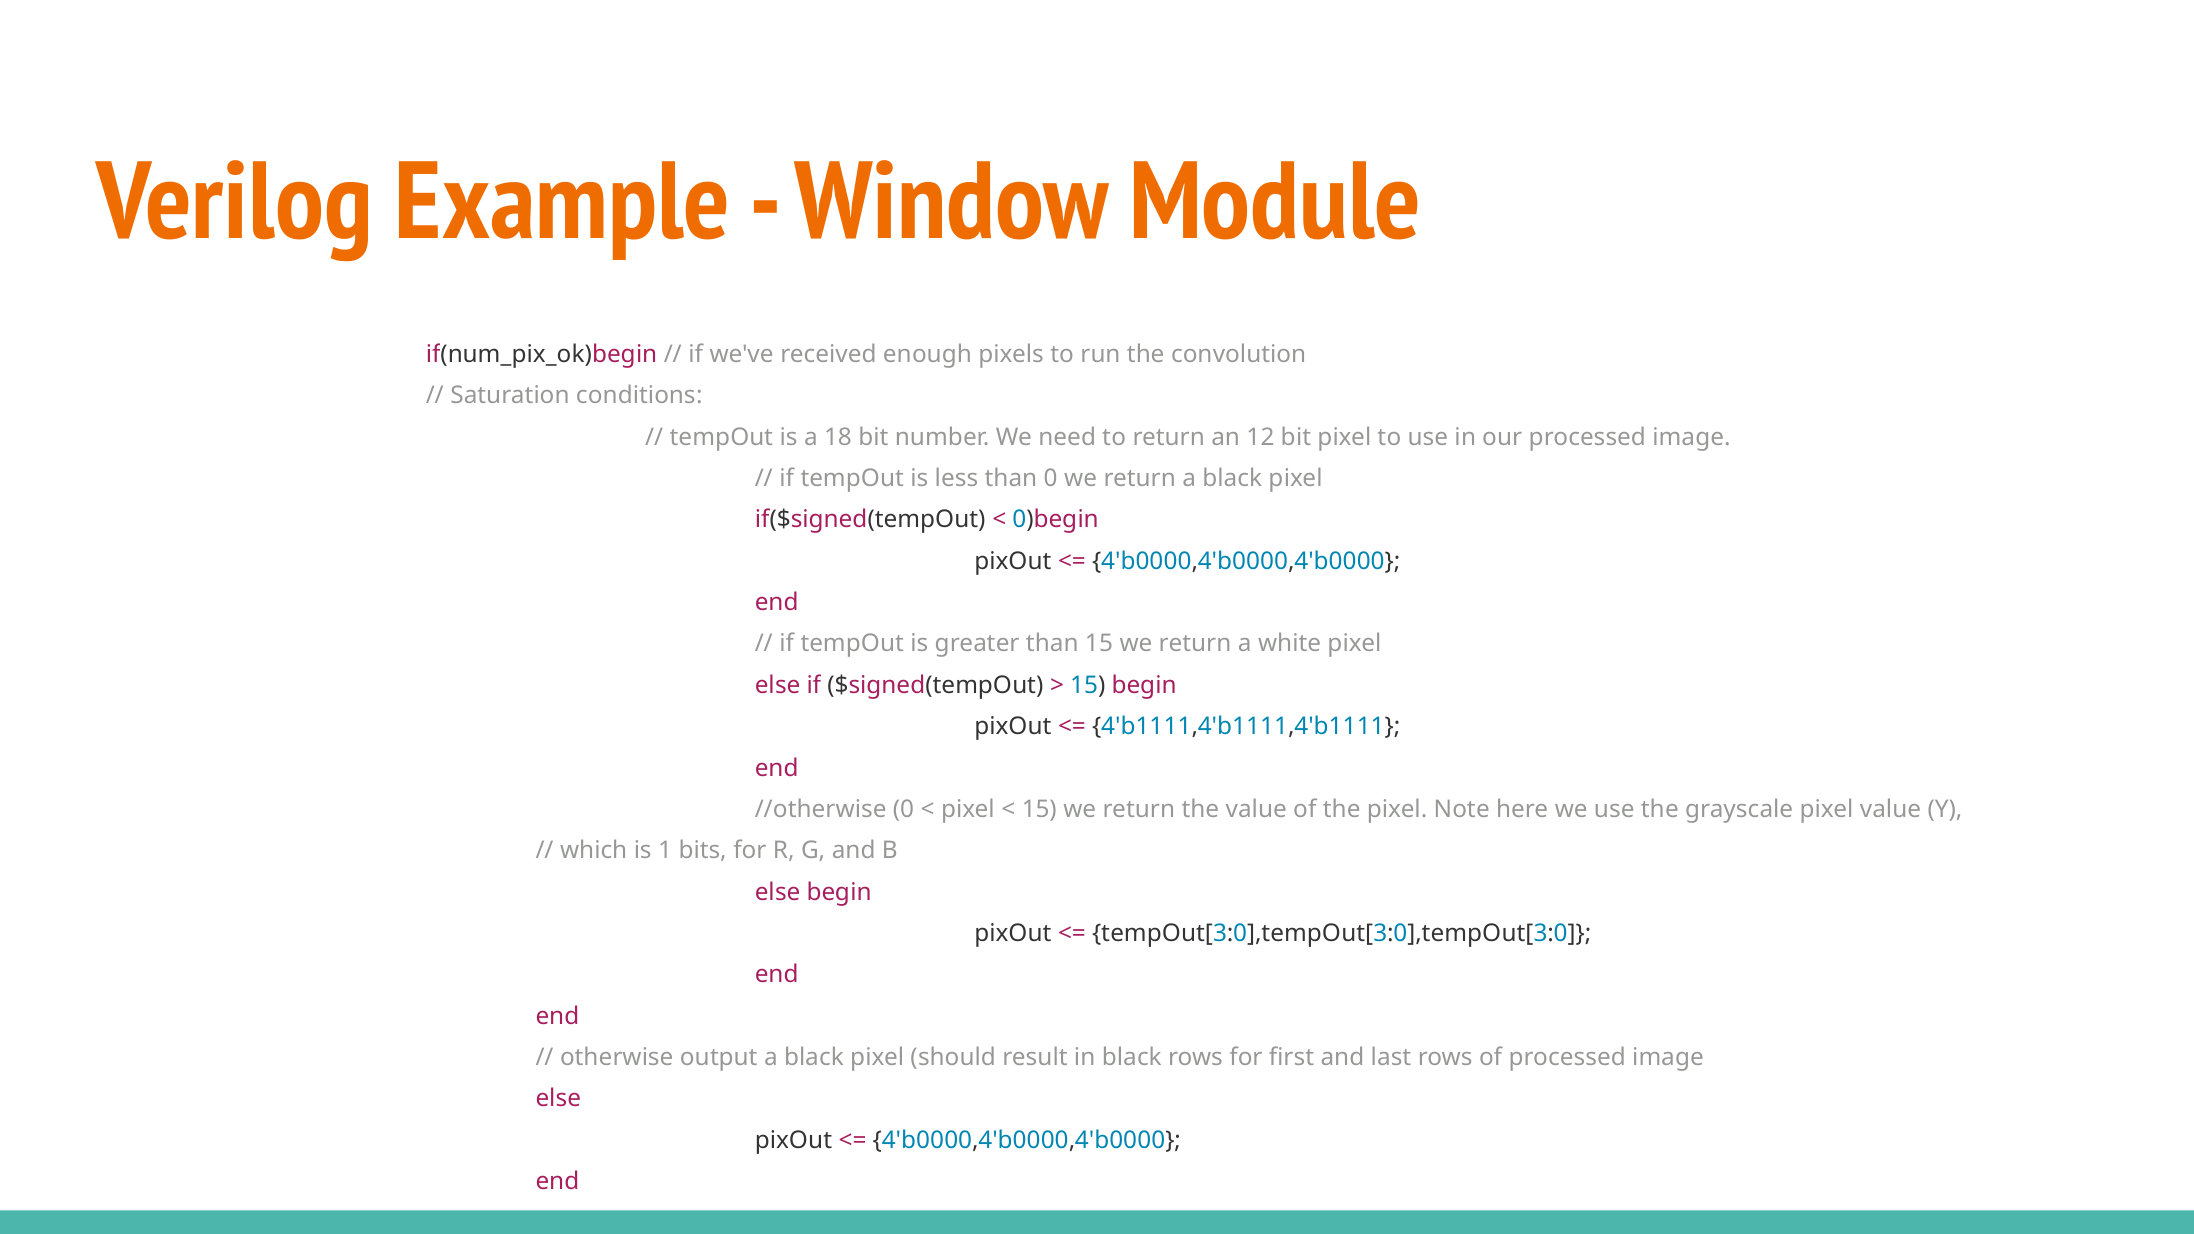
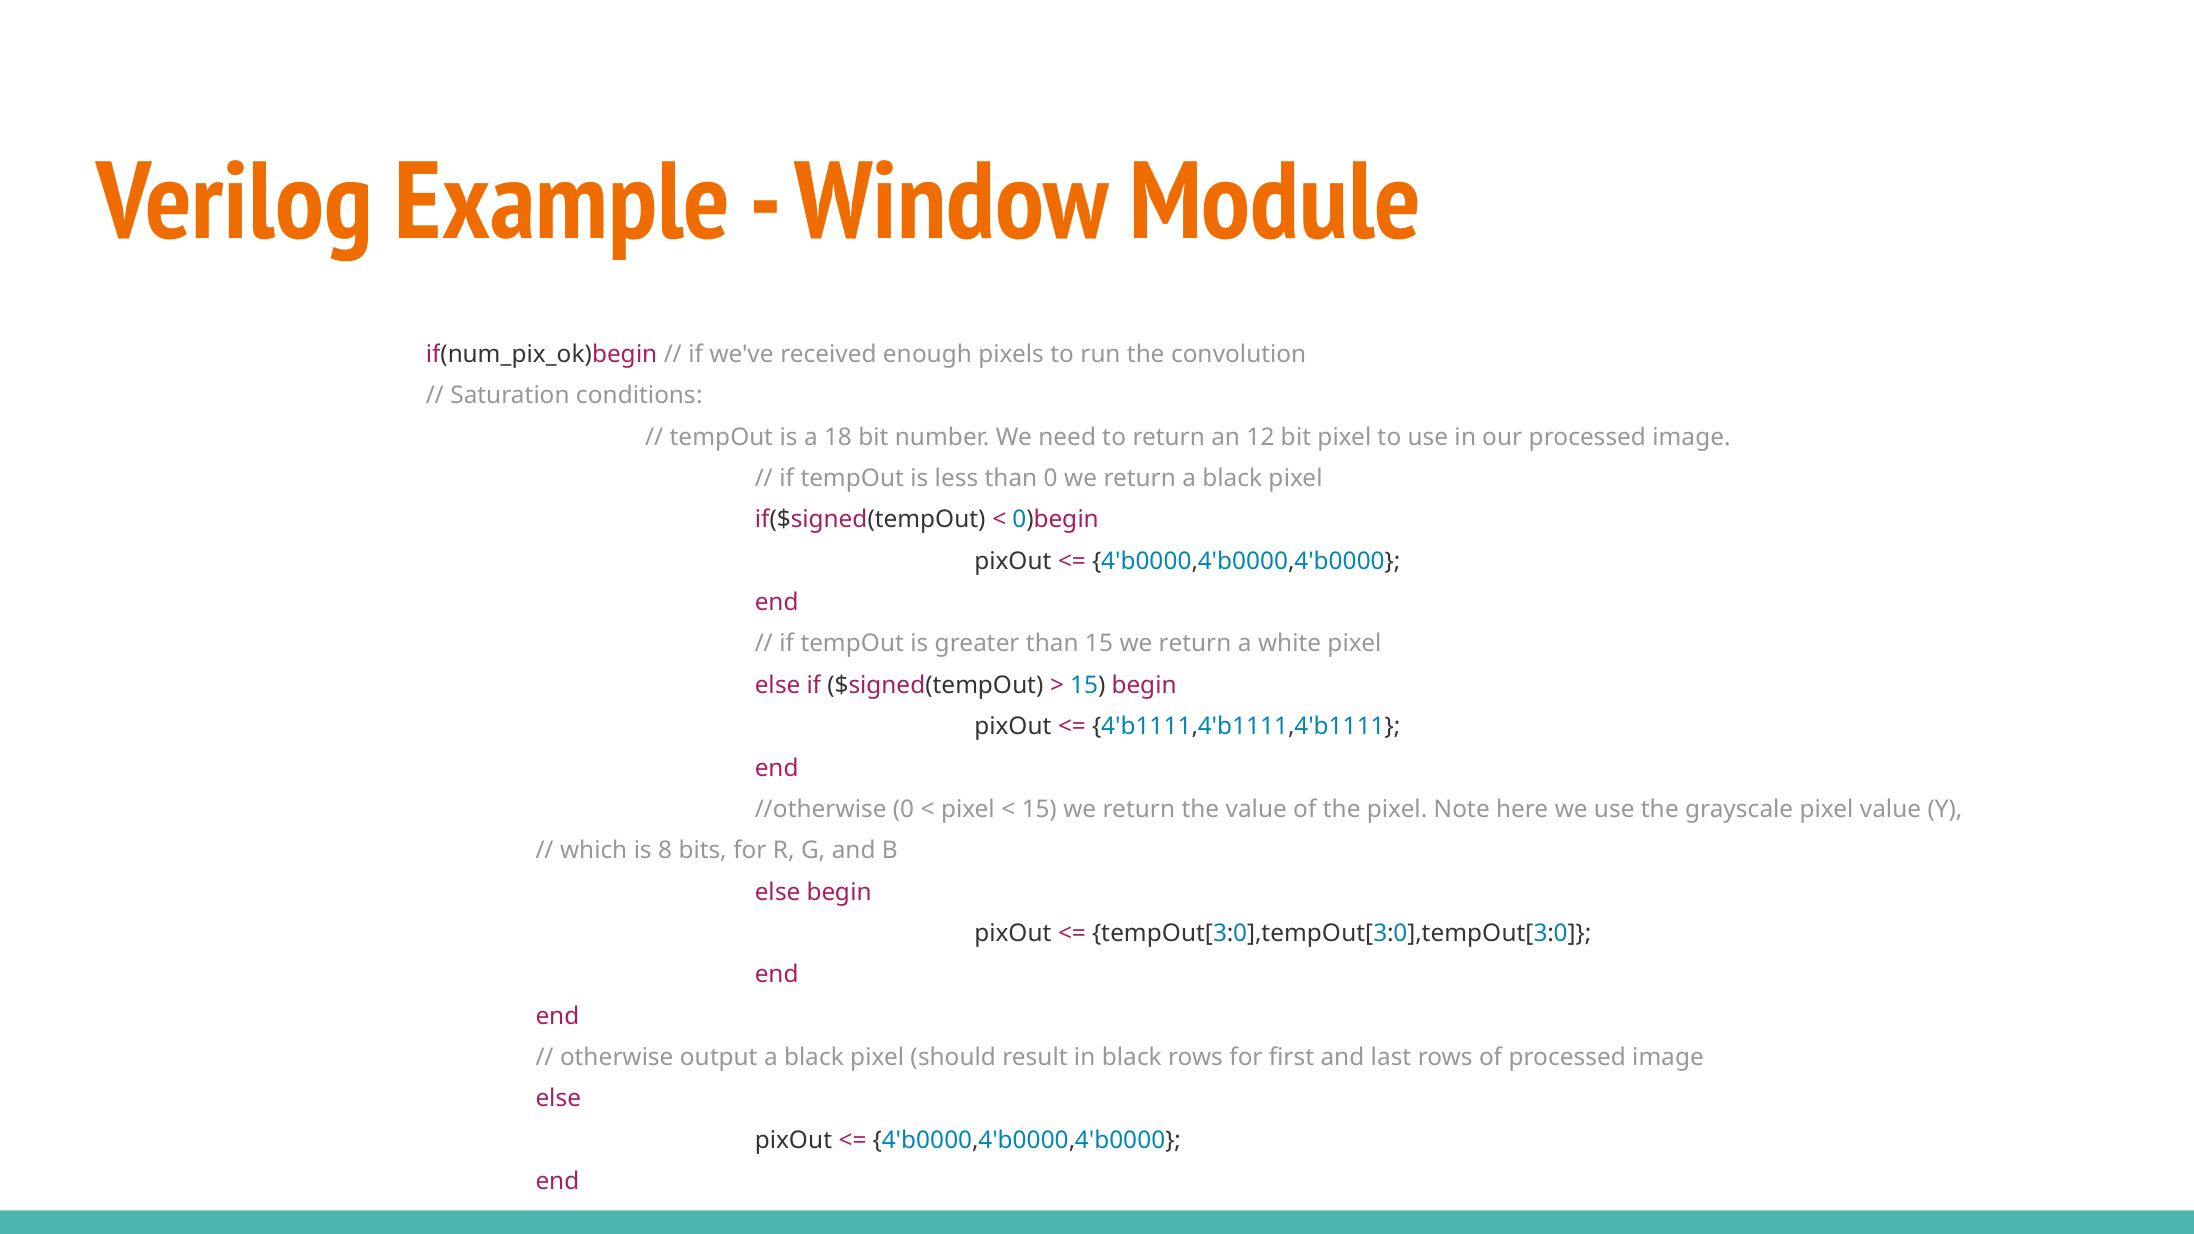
1: 1 -> 8
